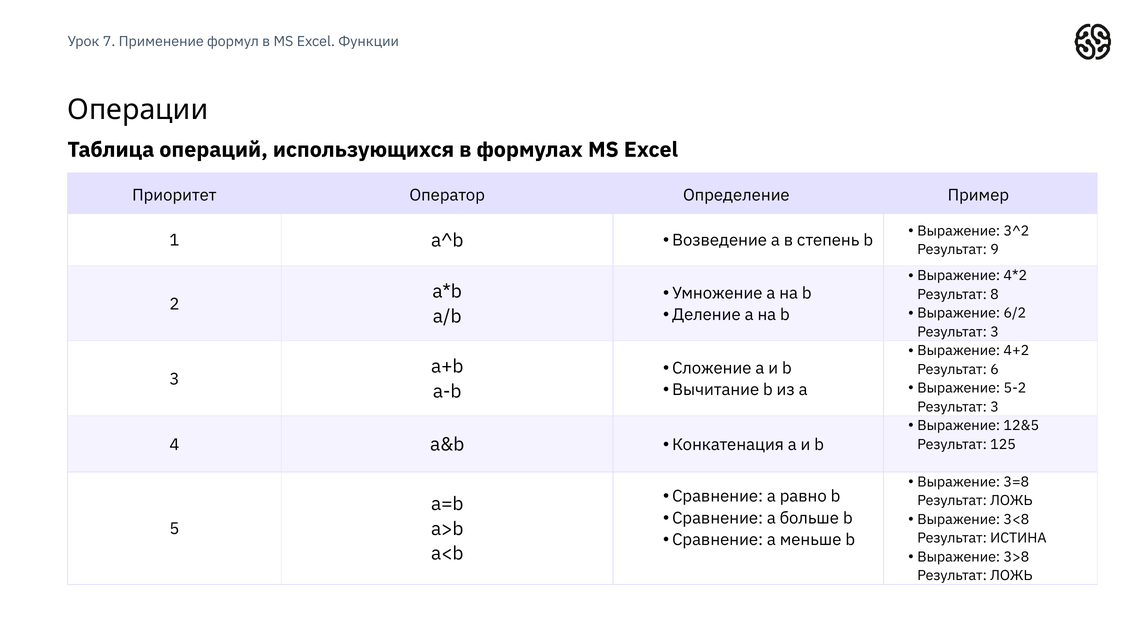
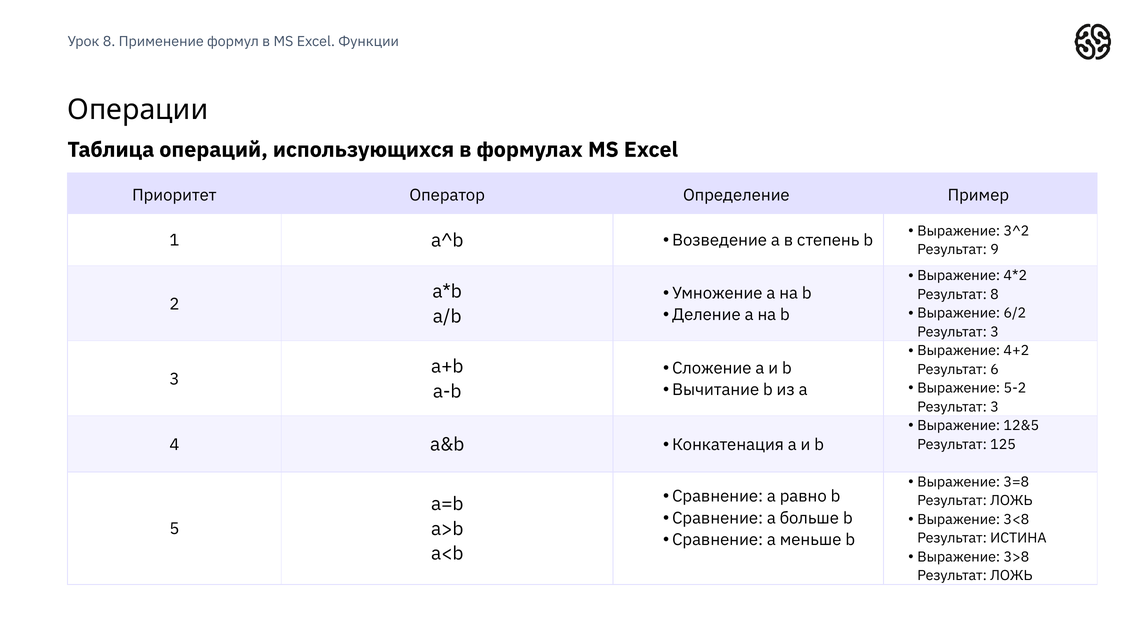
Урок 7: 7 -> 8
